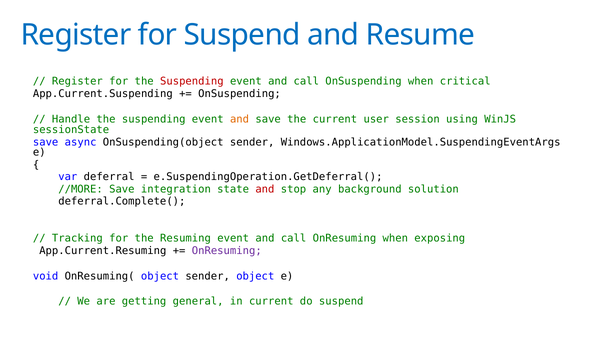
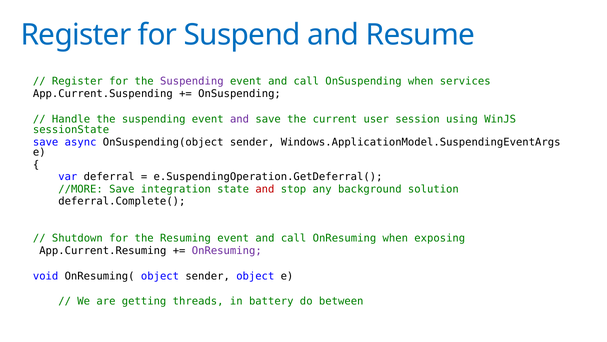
Suspending at (192, 81) colour: red -> purple
critical: critical -> services
and at (240, 119) colour: orange -> purple
Tracking: Tracking -> Shutdown
general: general -> threads
in current: current -> battery
do suspend: suspend -> between
